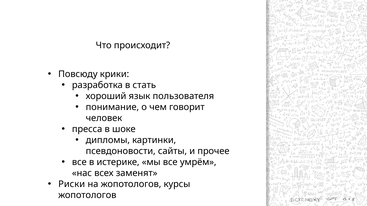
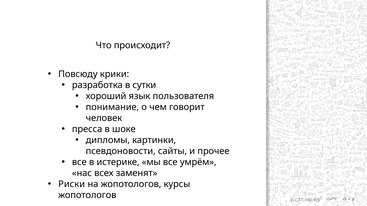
стать: стать -> сутки
